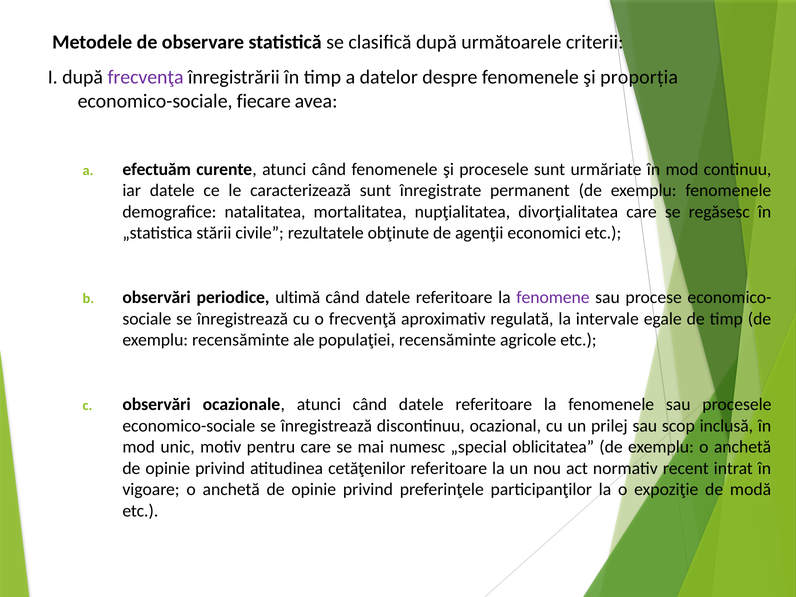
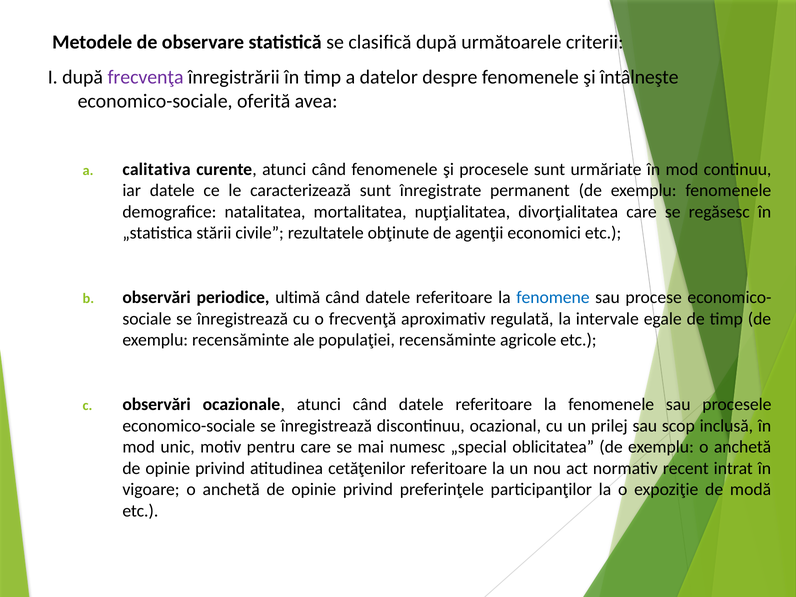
proporția: proporția -> întâlneşte
fiecare: fiecare -> oferită
efectuăm: efectuăm -> calitativa
fenomene colour: purple -> blue
